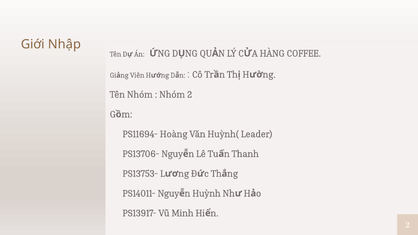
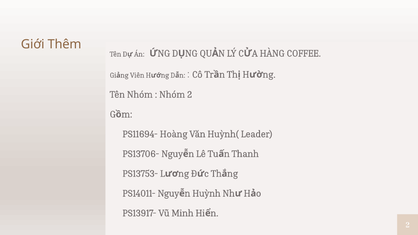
Nhập: Nhập -> Thêm
